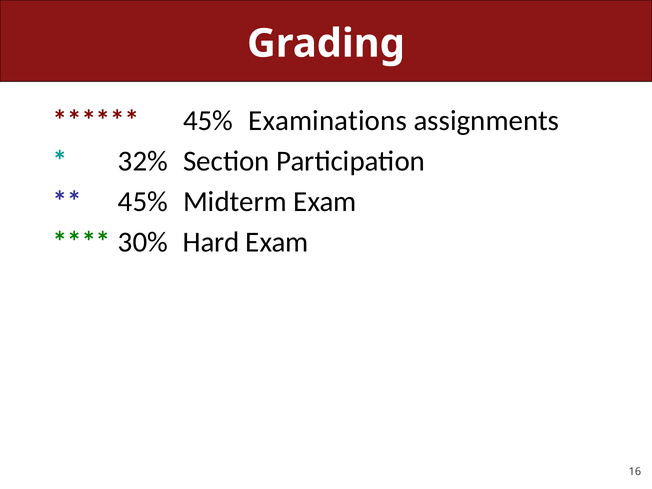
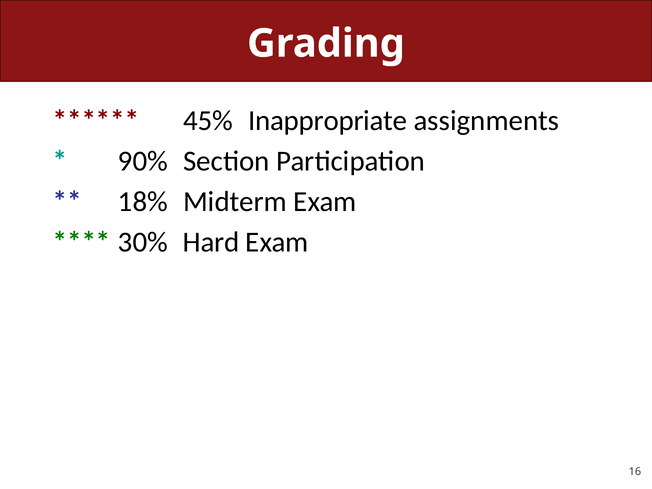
Examinations: Examinations -> Inappropriate
32%: 32% -> 90%
45% at (143, 202): 45% -> 18%
